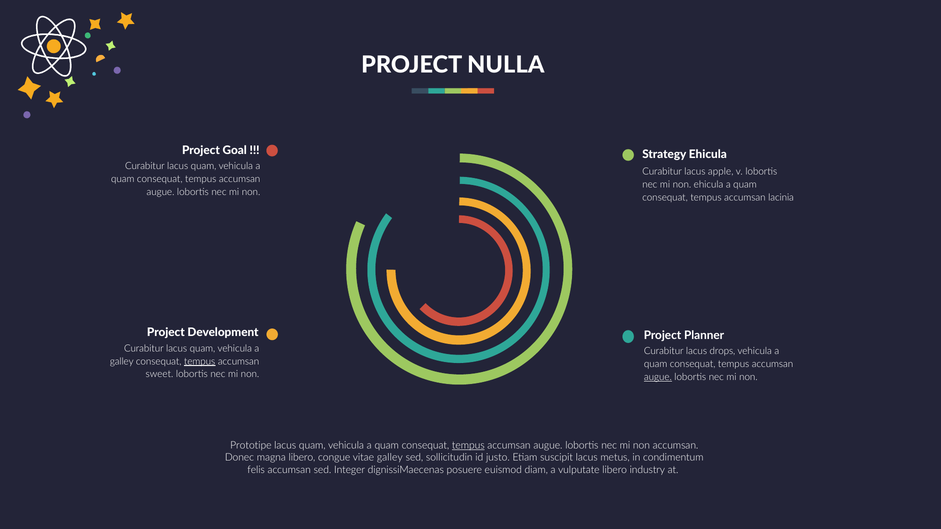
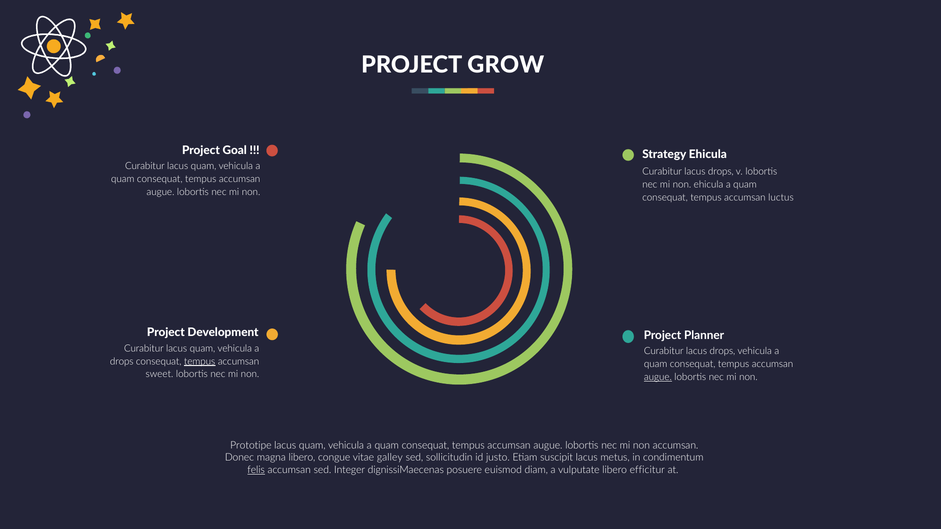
NULLA: NULLA -> GROW
apple at (721, 172): apple -> drops
lacinia: lacinia -> luctus
galley at (122, 361): galley -> drops
tempus at (468, 446) underline: present -> none
felis underline: none -> present
industry: industry -> efficitur
